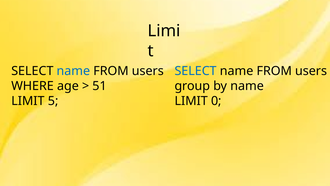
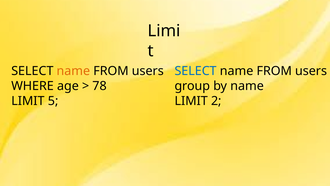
name at (73, 71) colour: blue -> orange
51: 51 -> 78
0: 0 -> 2
